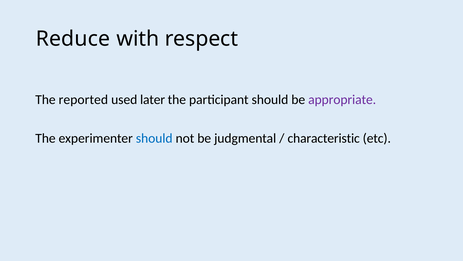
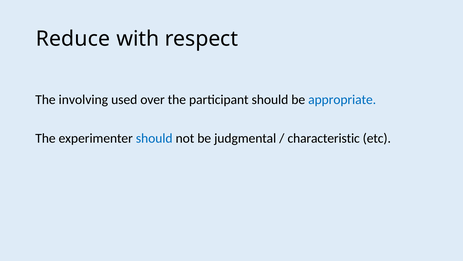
reported: reported -> involving
later: later -> over
appropriate colour: purple -> blue
